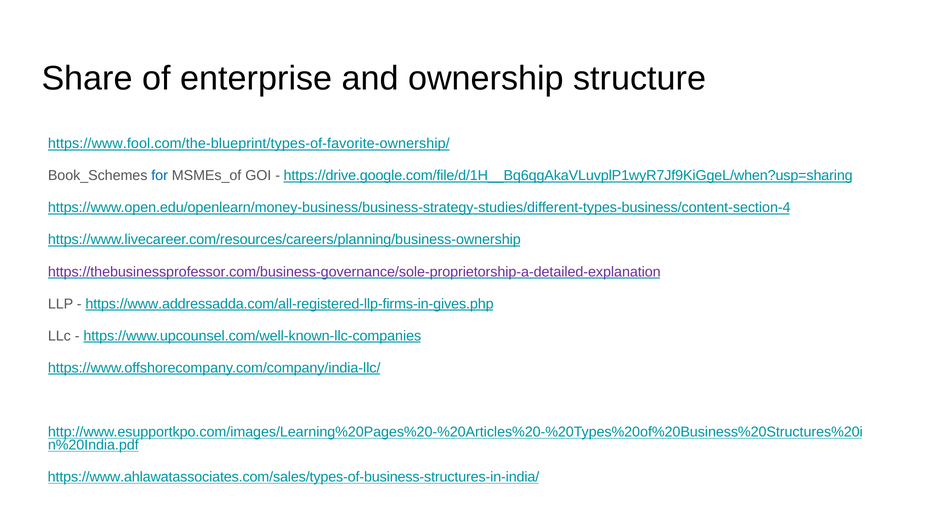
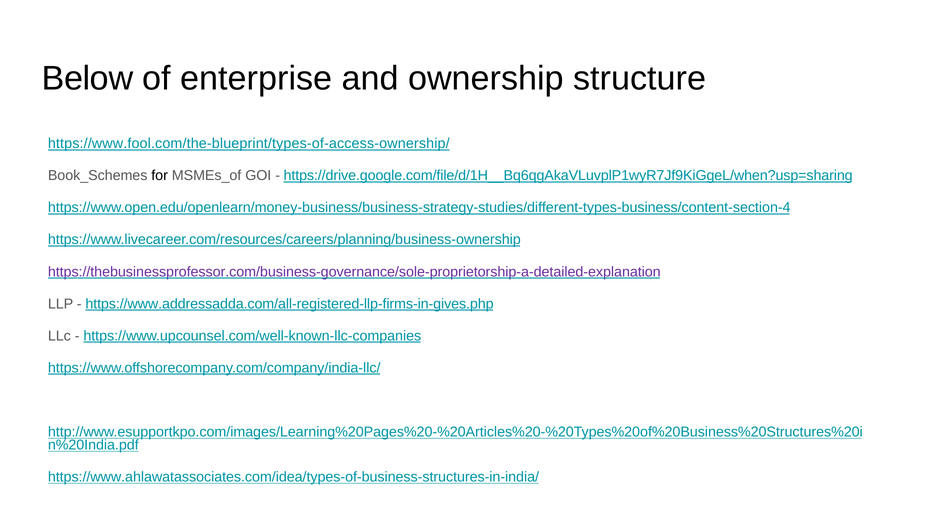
Share: Share -> Below
https://www.fool.com/the-blueprint/types-of-favorite-ownership/: https://www.fool.com/the-blueprint/types-of-favorite-ownership/ -> https://www.fool.com/the-blueprint/types-of-access-ownership/
for colour: blue -> black
https://www.ahlawatassociates.com/sales/types-of-business-structures-in-india/: https://www.ahlawatassociates.com/sales/types-of-business-structures-in-india/ -> https://www.ahlawatassociates.com/idea/types-of-business-structures-in-india/
